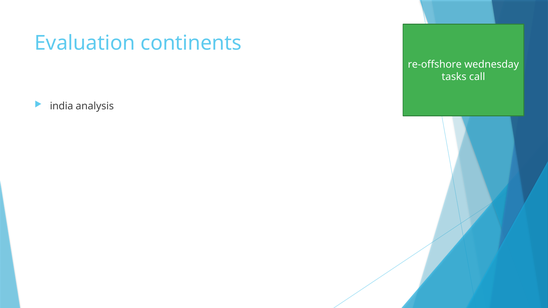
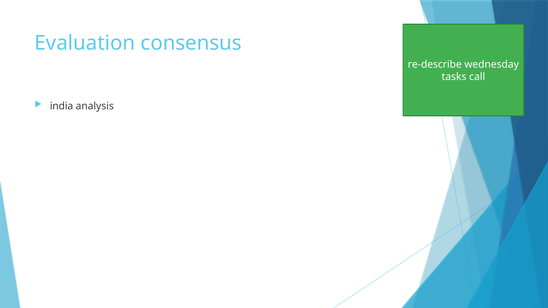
continents: continents -> consensus
re-offshore: re-offshore -> re-describe
